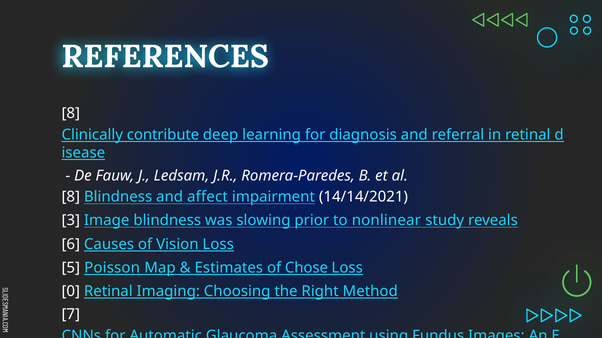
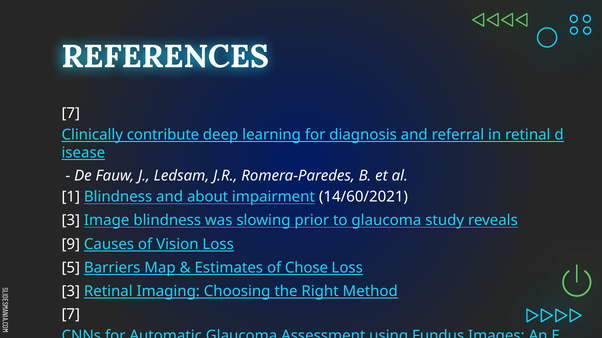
8 at (71, 114): 8 -> 7
8 at (71, 197): 8 -> 1
affect: affect -> about
14/14/2021: 14/14/2021 -> 14/60/2021
to nonlinear: nonlinear -> glaucoma
6: 6 -> 9
Poisson: Poisson -> Barriers
0 at (71, 292): 0 -> 3
